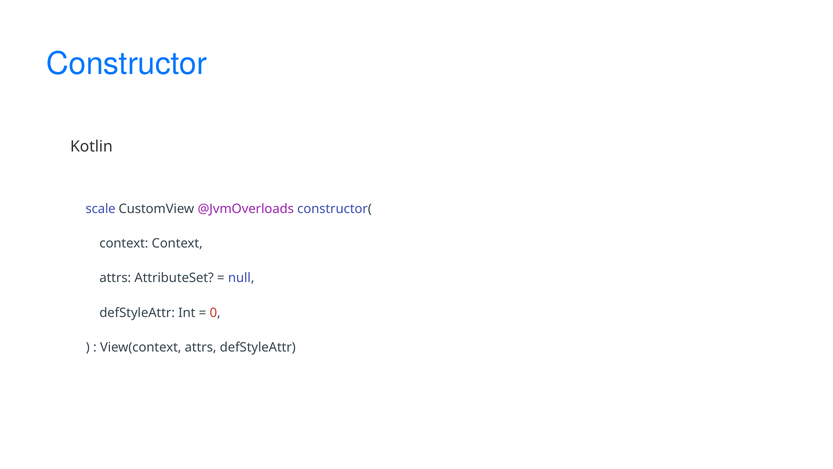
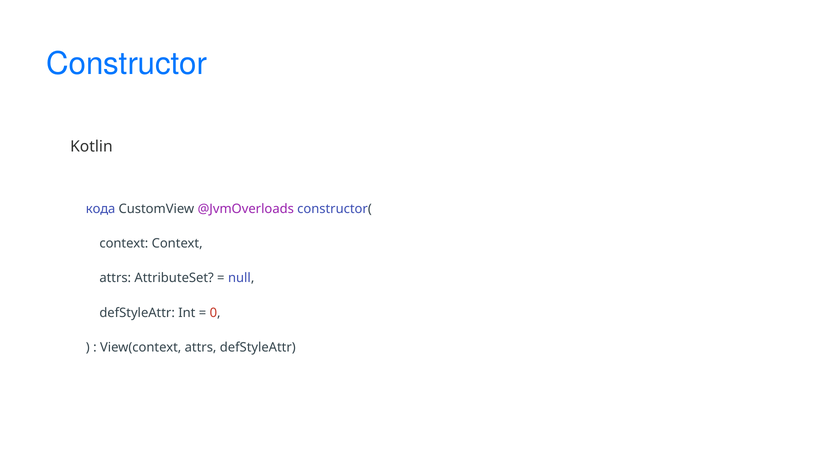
scale: scale -> кода
